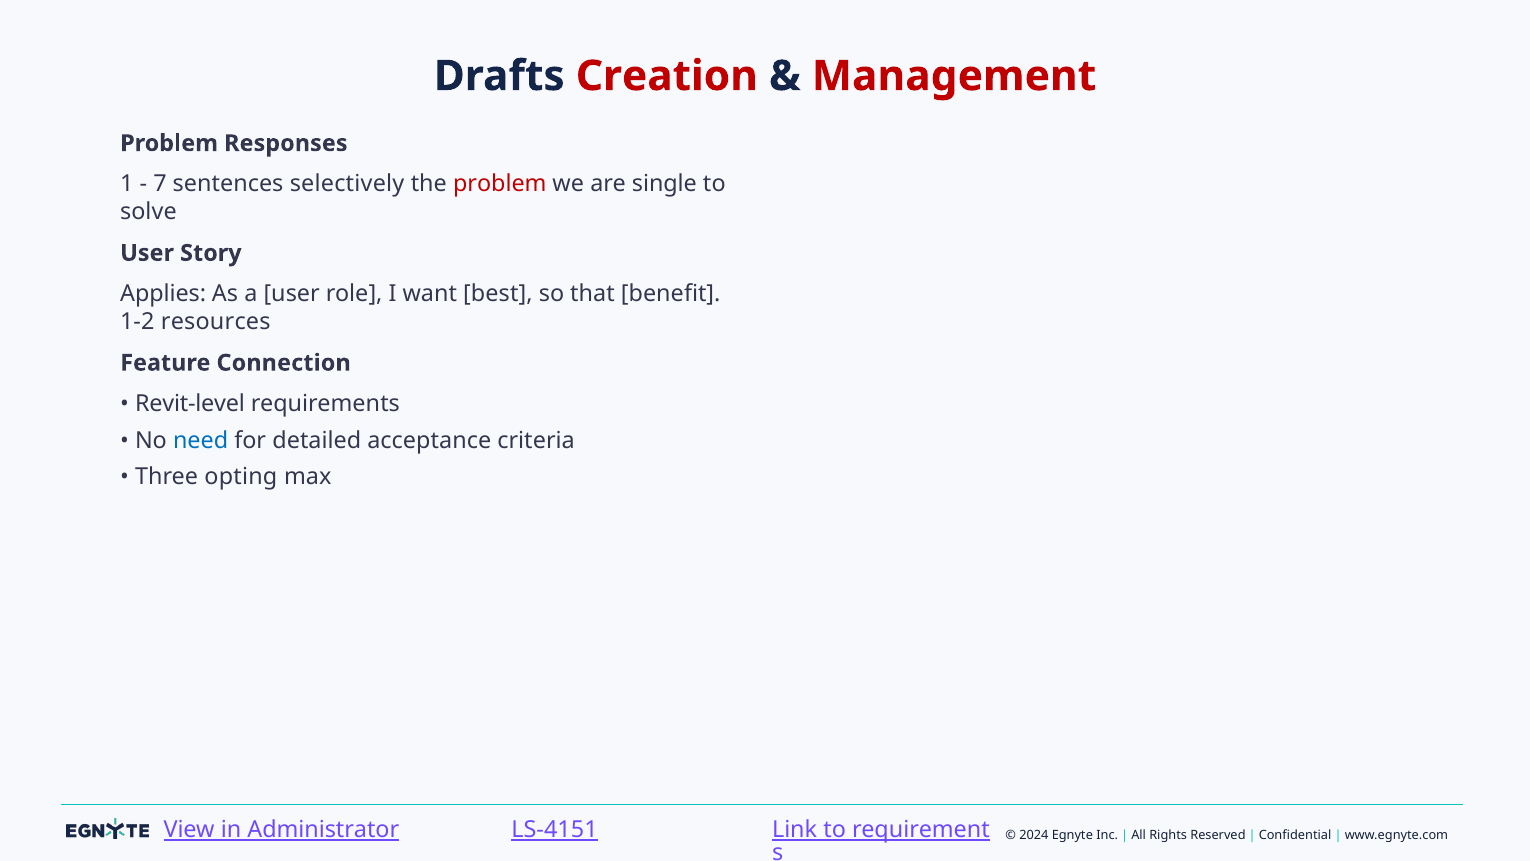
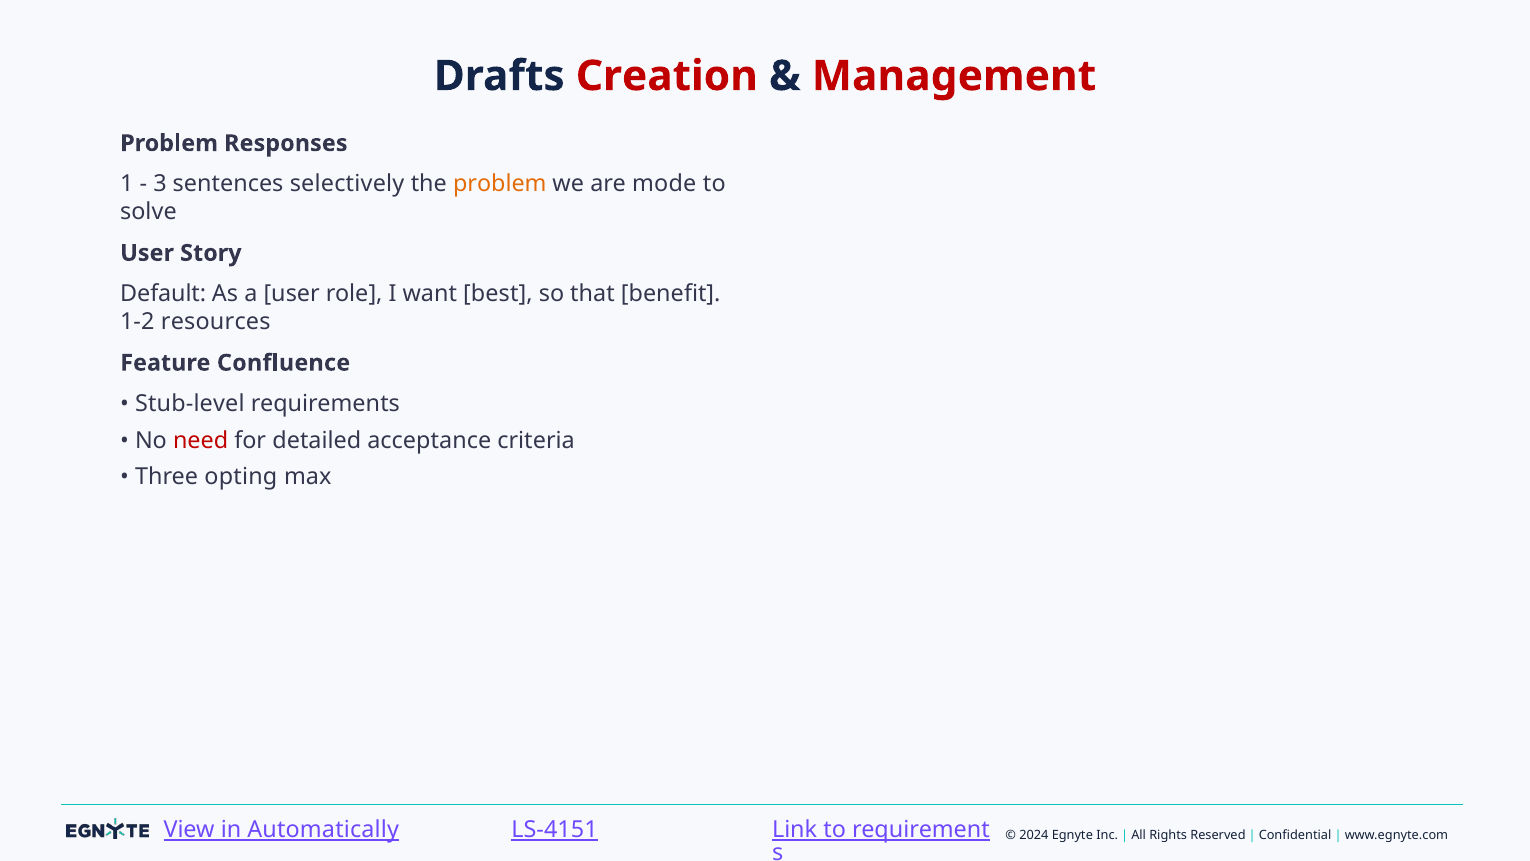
7: 7 -> 3
problem at (500, 184) colour: red -> orange
single: single -> mode
Applies: Applies -> Default
Connection: Connection -> Confluence
Revit-level: Revit-level -> Stub-level
need colour: blue -> red
Administrator: Administrator -> Automatically
